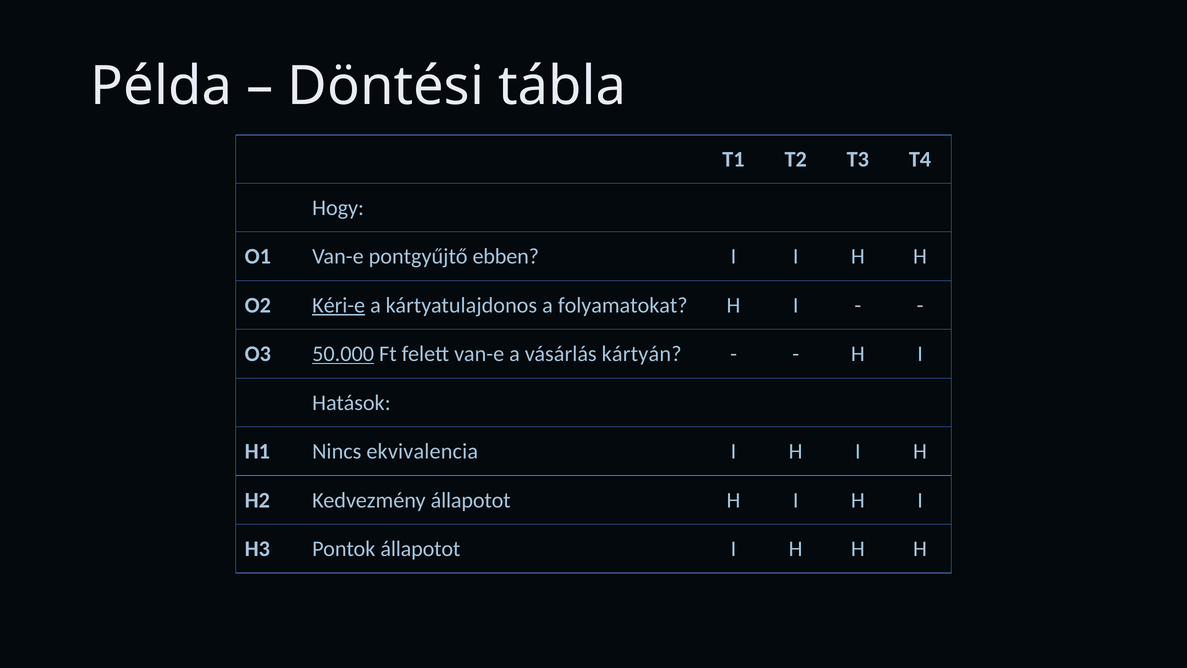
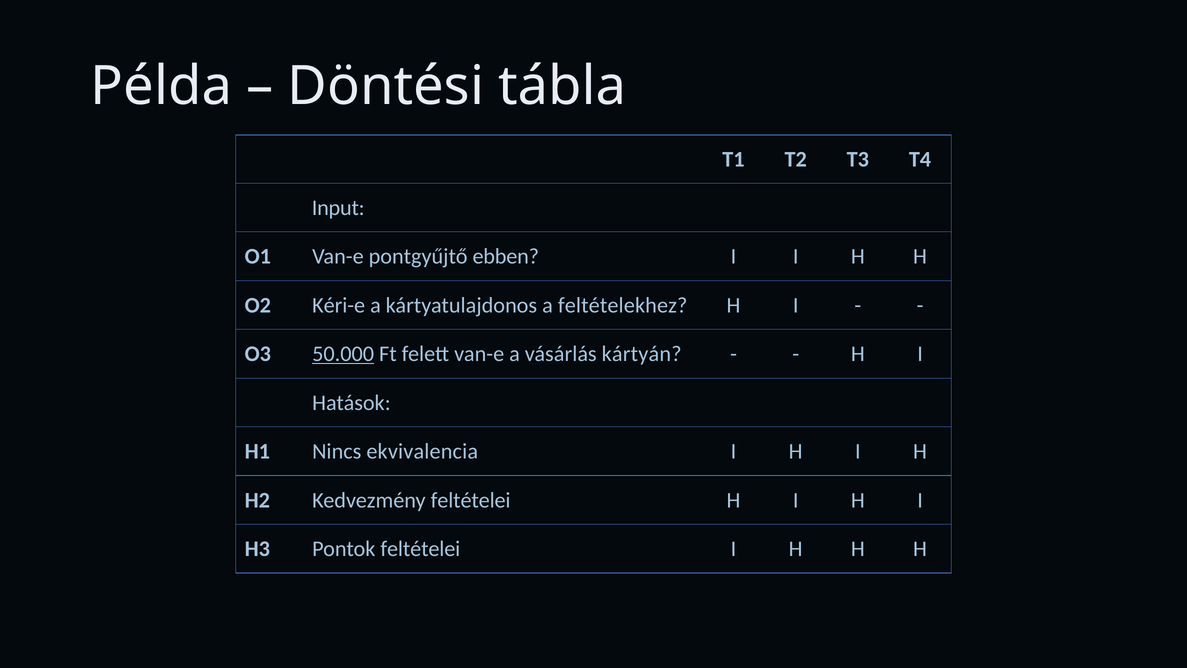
Hogy: Hogy -> Input
Kéri-e underline: present -> none
folyamatokat: folyamatokat -> feltételekhez
Kedvezmény állapotot: állapotot -> feltételei
Pontok állapotot: állapotot -> feltételei
